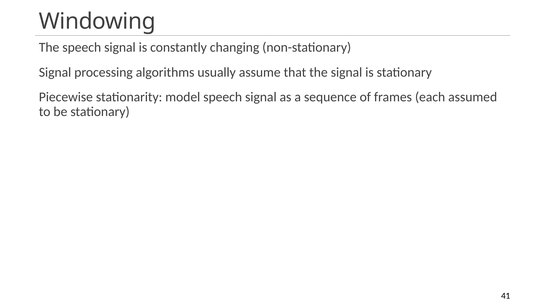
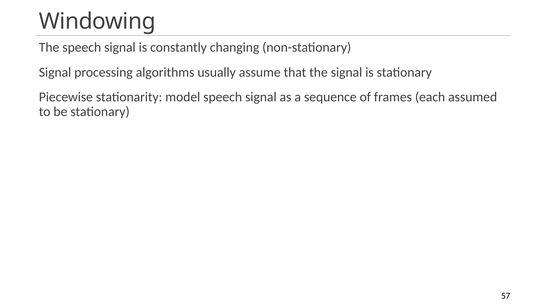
41: 41 -> 57
